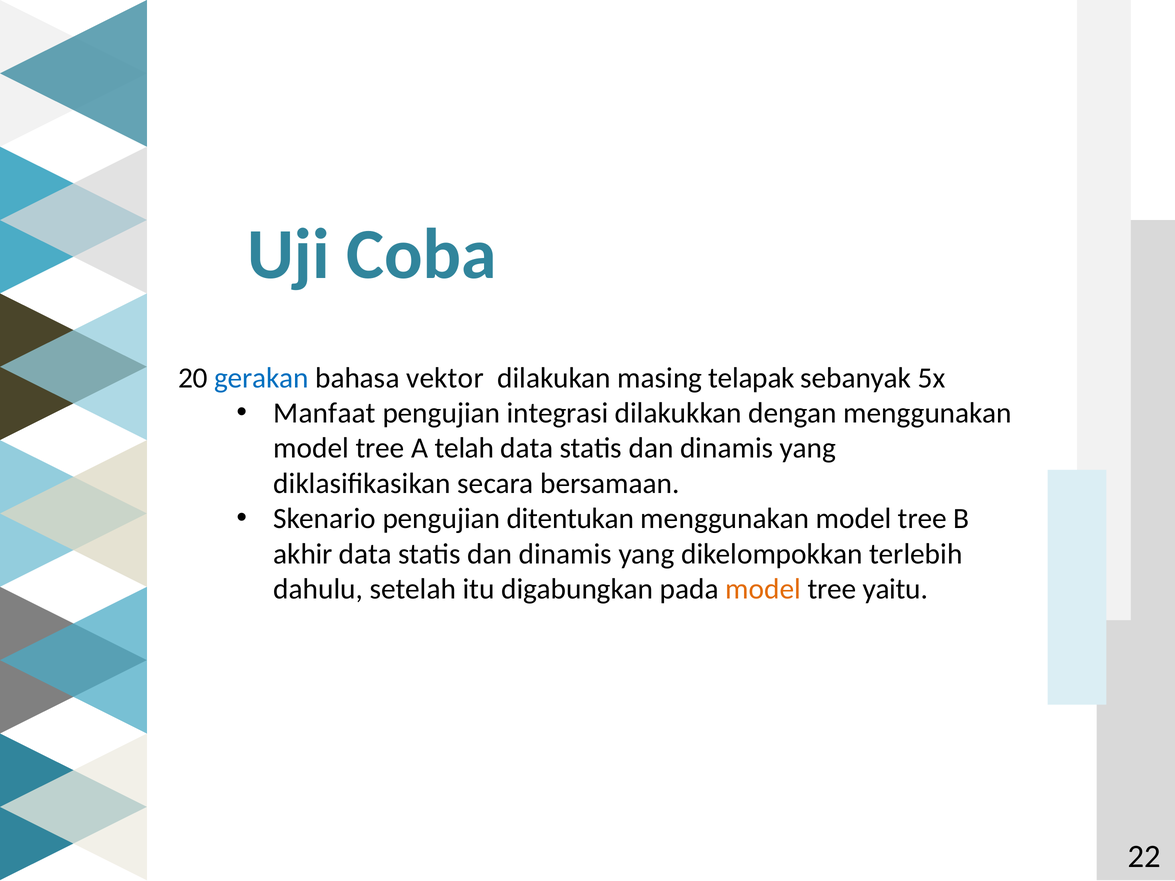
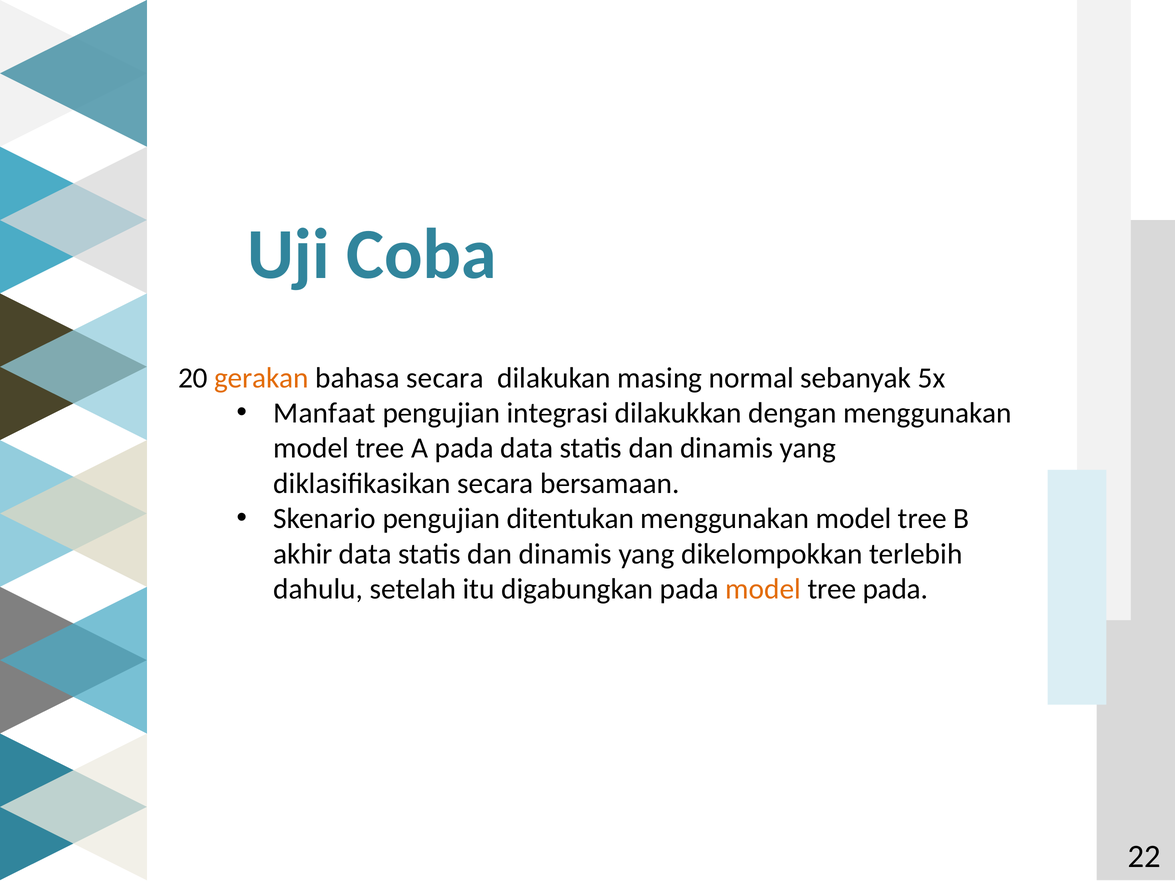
gerakan colour: blue -> orange
bahasa vektor: vektor -> secara
telapak: telapak -> normal
A telah: telah -> pada
tree yaitu: yaitu -> pada
